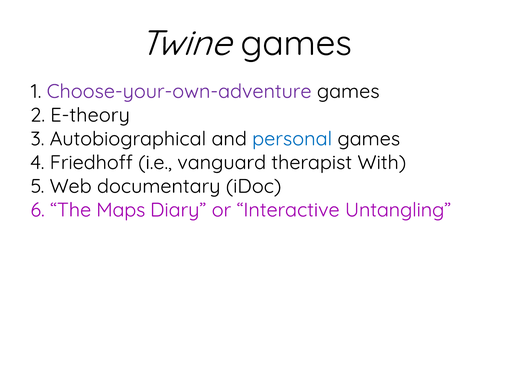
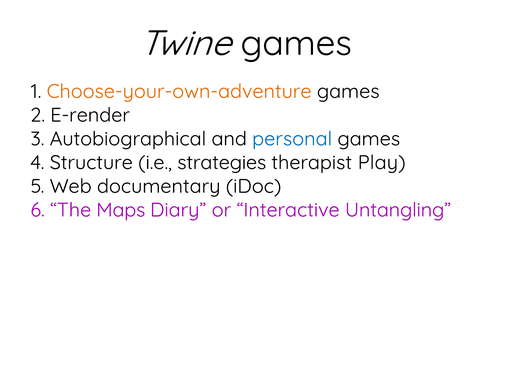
Choose-your-own-adventure colour: purple -> orange
E-theory: E-theory -> E-render
Friedhoff: Friedhoff -> Structure
vanguard: vanguard -> strategies
With: With -> Play
